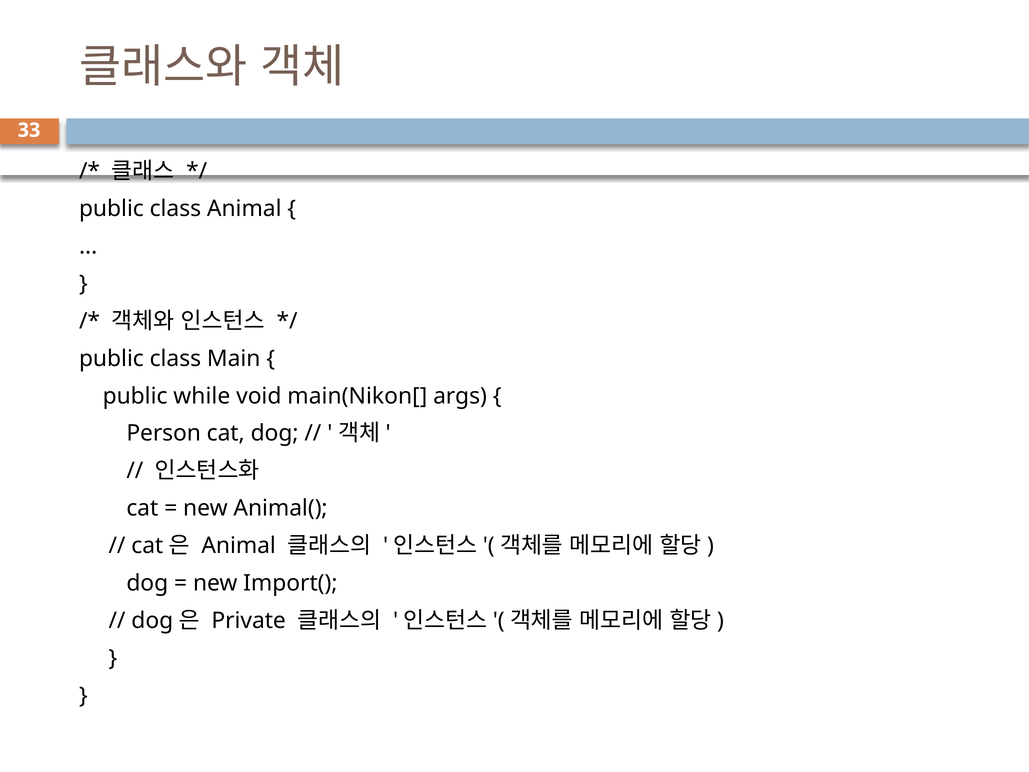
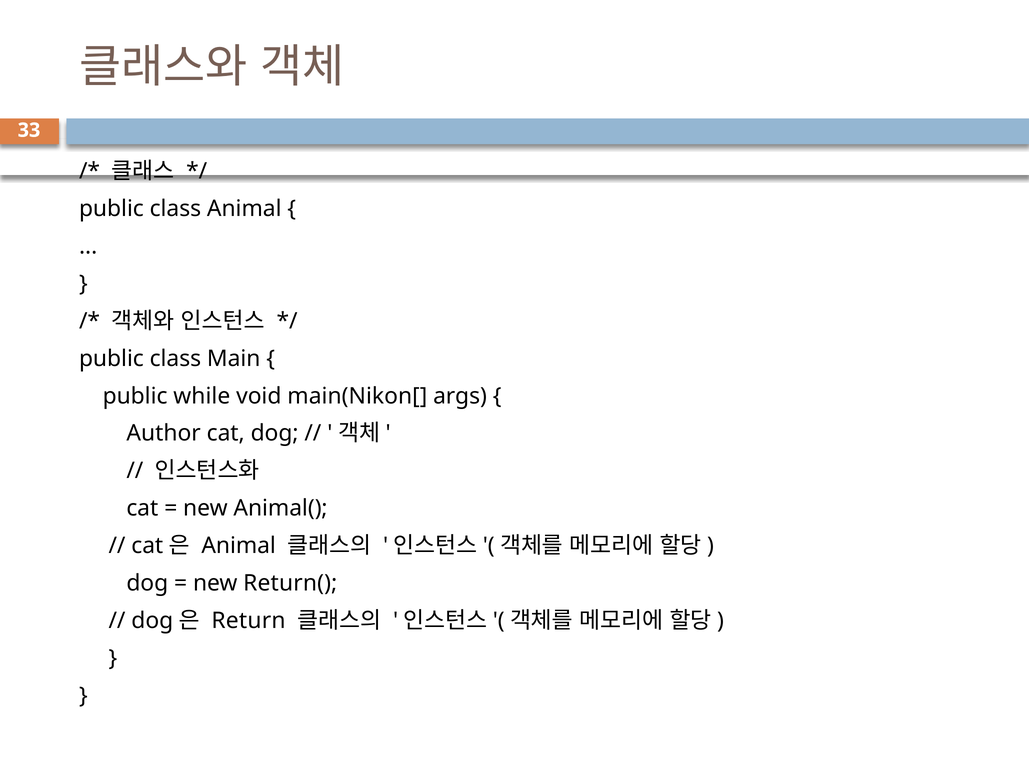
Person: Person -> Author
Import(: Import( -> Return(
Private: Private -> Return
